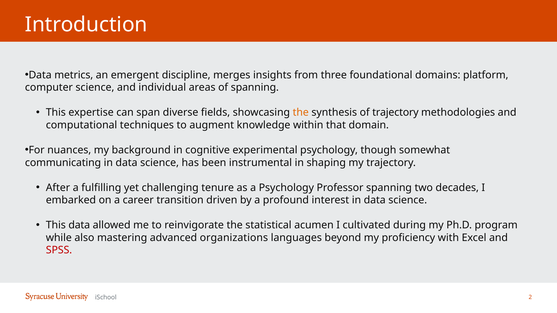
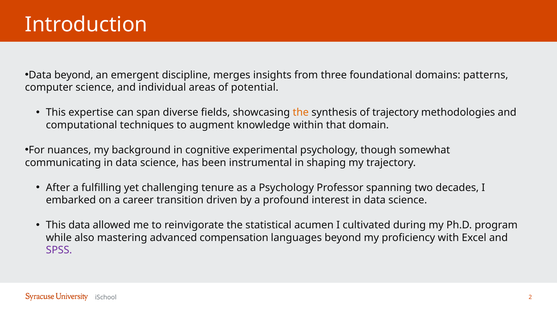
Data metrics: metrics -> beyond
platform: platform -> patterns
of spanning: spanning -> potential
organizations: organizations -> compensation
SPSS colour: red -> purple
